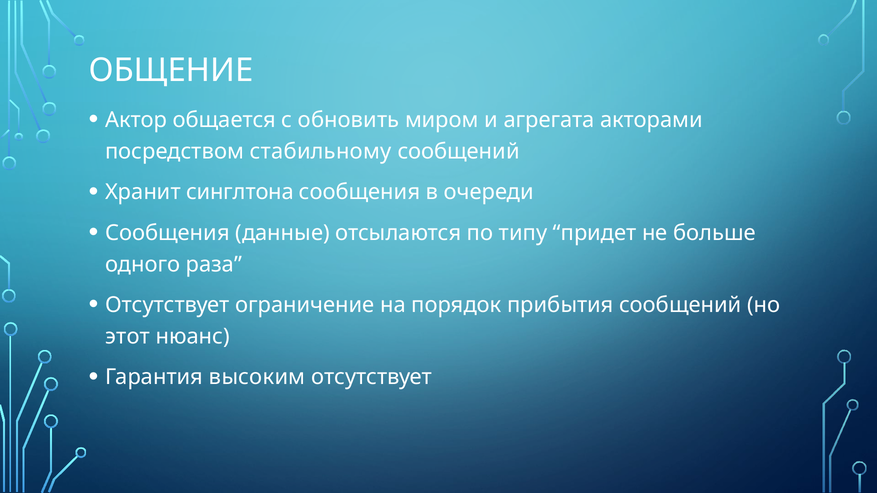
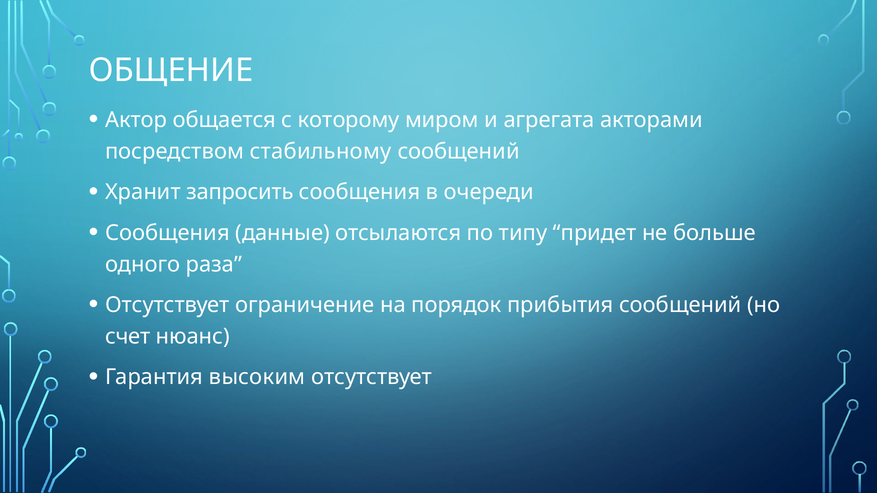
обновить: обновить -> которому
синглтона: синглтона -> запросить
этот: этот -> счет
